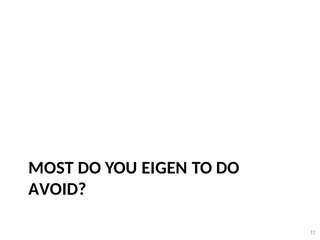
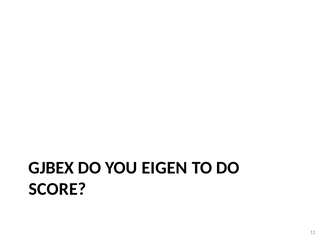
MOST: MOST -> GJBEX
AVOID: AVOID -> SCORE
